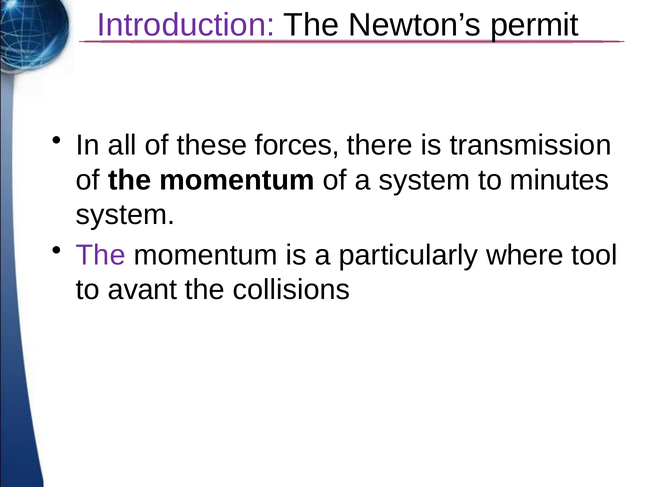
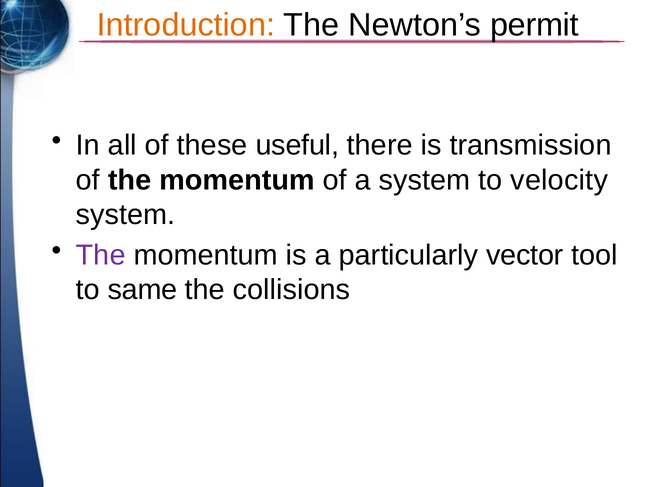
Introduction colour: purple -> orange
forces: forces -> useful
minutes: minutes -> velocity
where: where -> vector
avant: avant -> same
